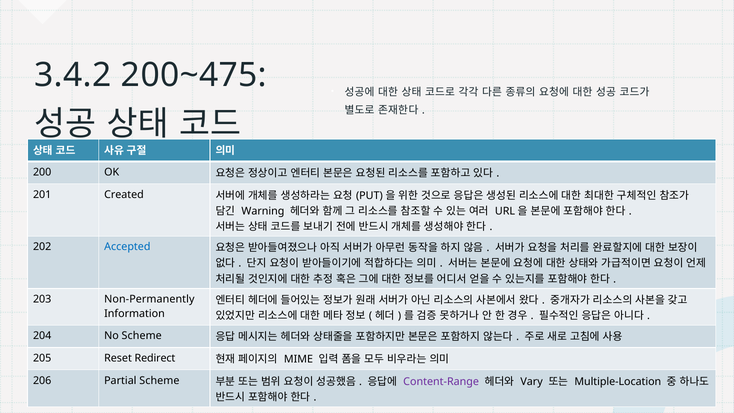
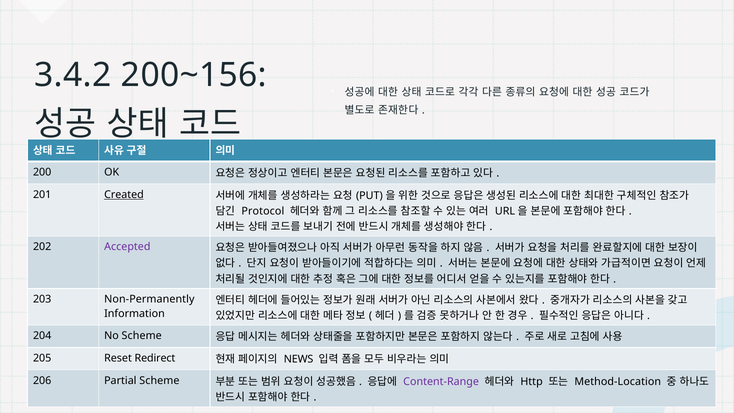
200~475: 200~475 -> 200~156
Created underline: none -> present
Warning: Warning -> Protocol
Accepted colour: blue -> purple
MIME: MIME -> NEWS
Vary: Vary -> Http
Multiple-Location: Multiple-Location -> Method-Location
